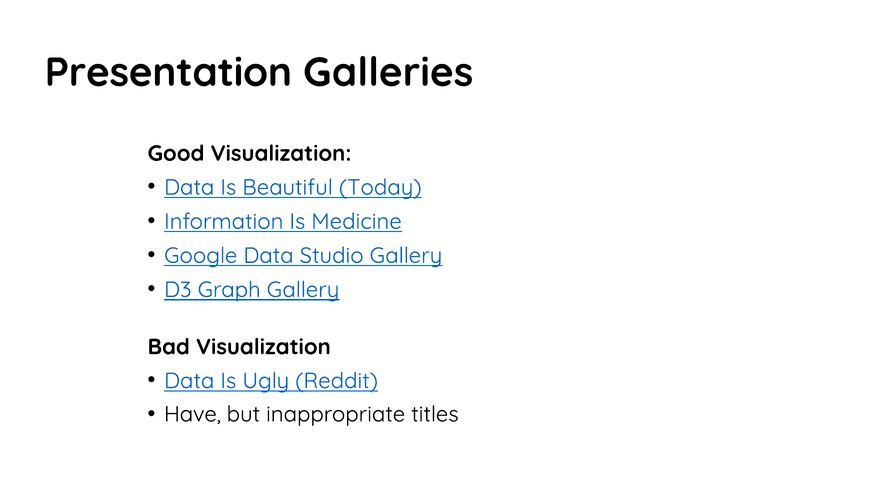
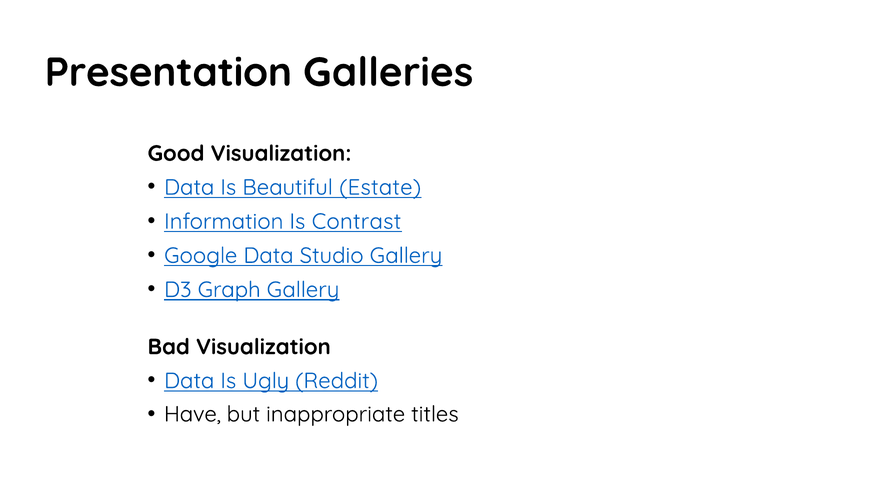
Today: Today -> Estate
Medicine: Medicine -> Contrast
